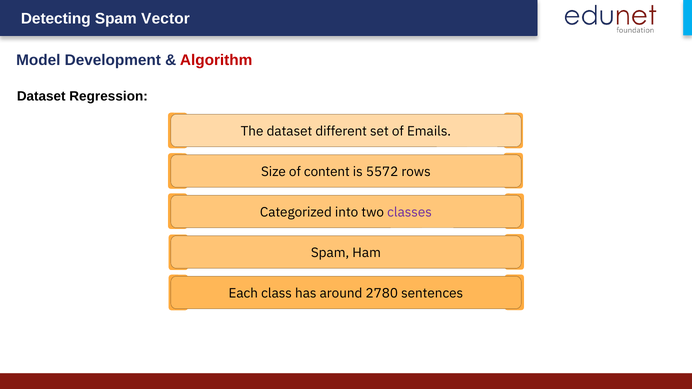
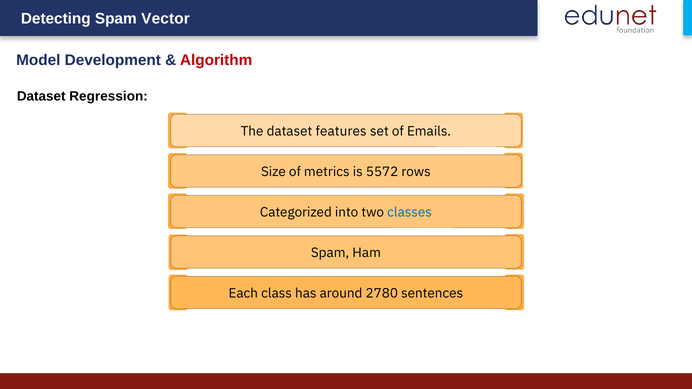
different: different -> features
content: content -> metrics
classes colour: purple -> blue
